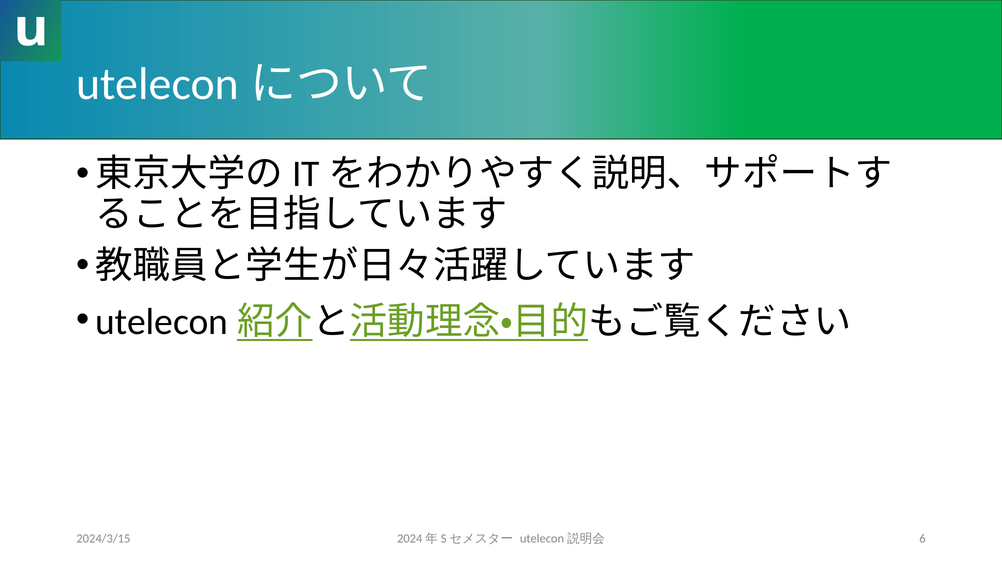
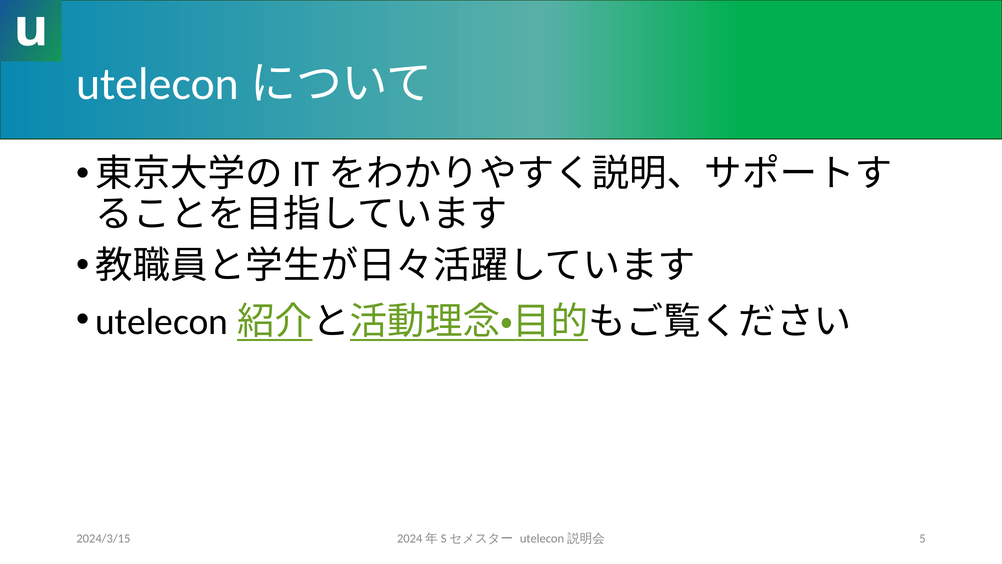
6: 6 -> 5
